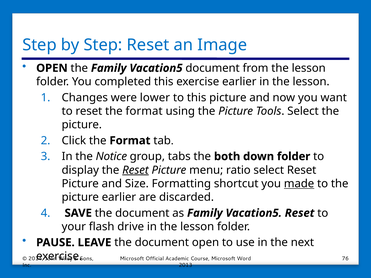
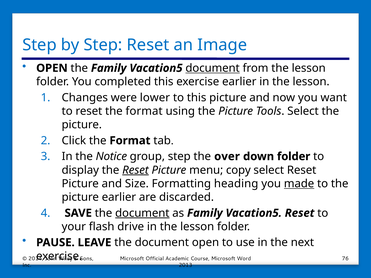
document at (213, 68) underline: none -> present
group tabs: tabs -> step
both: both -> over
ratio: ratio -> copy
shortcut: shortcut -> heading
document at (142, 213) underline: none -> present
